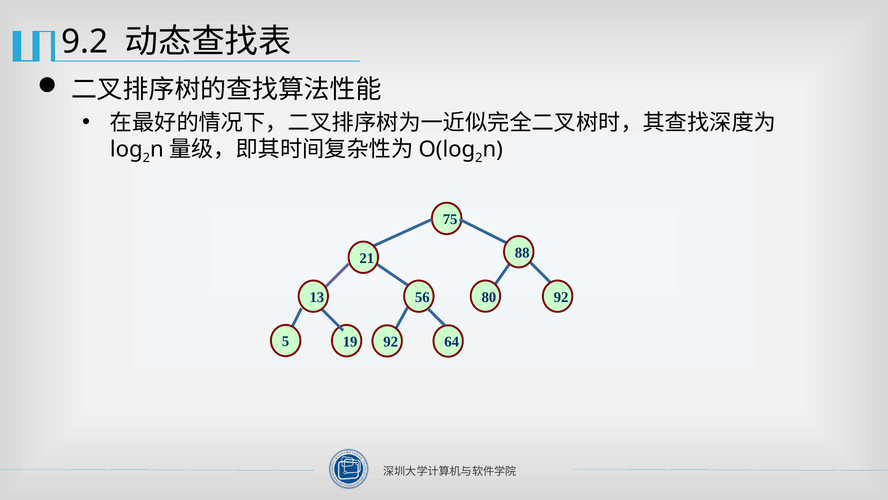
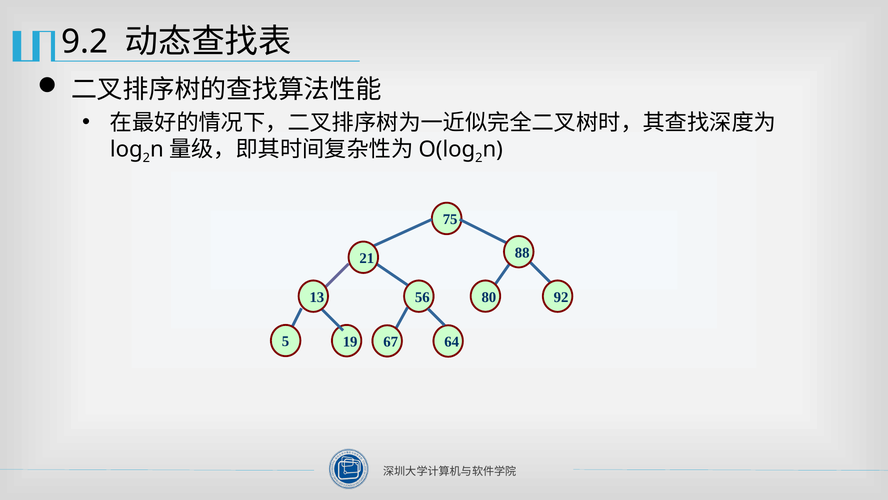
5 92: 92 -> 67
